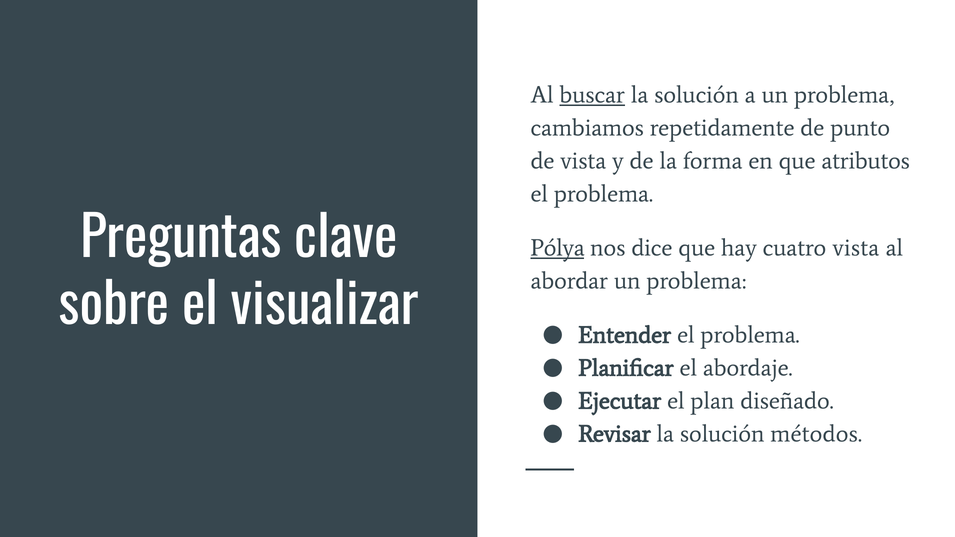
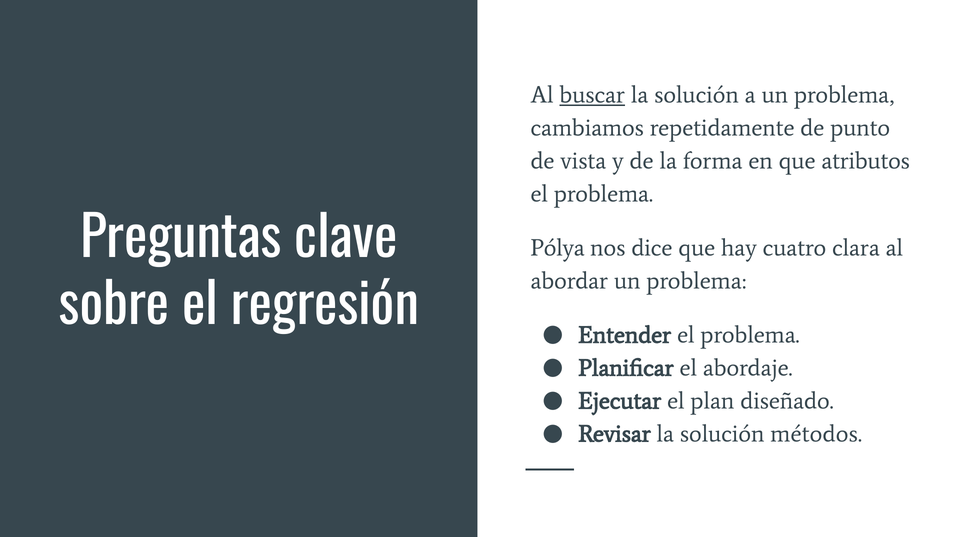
Pólya underline: present -> none
cuatro vista: vista -> clara
visualizar: visualizar -> regresión
